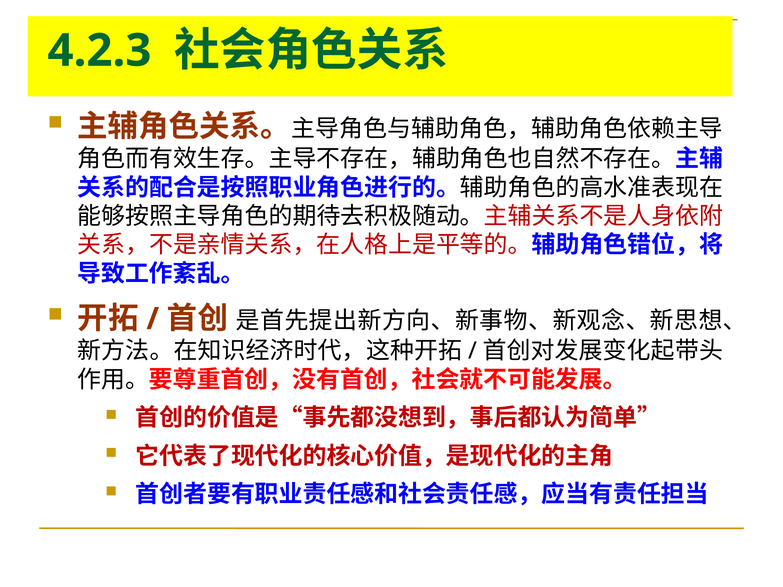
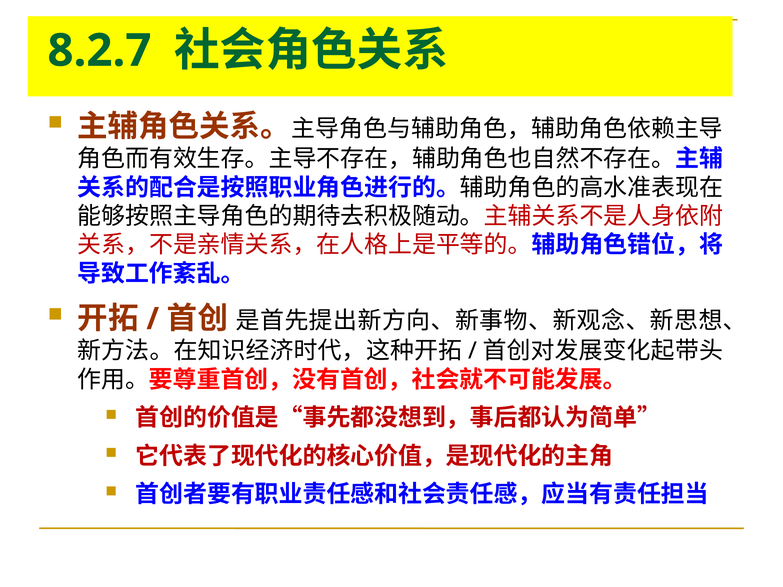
4.2.3: 4.2.3 -> 8.2.7
